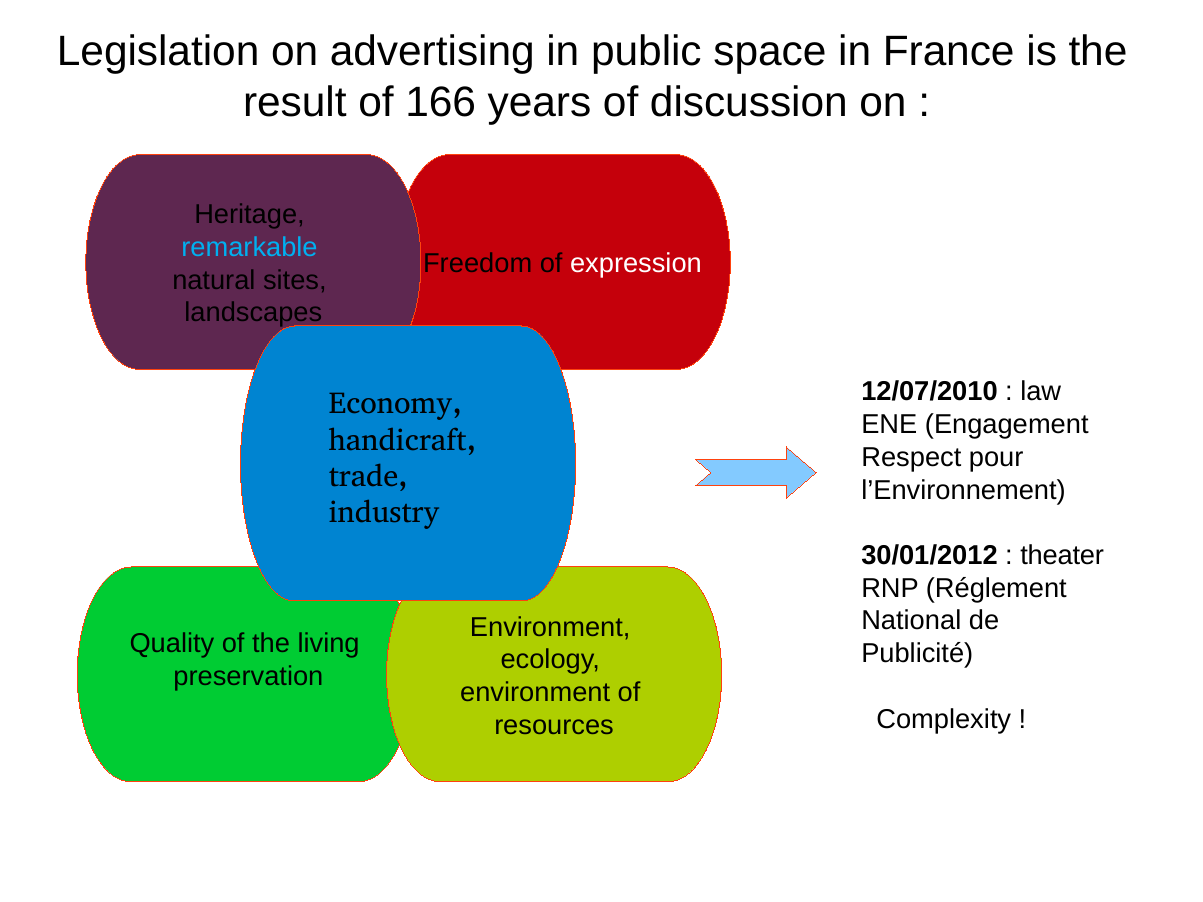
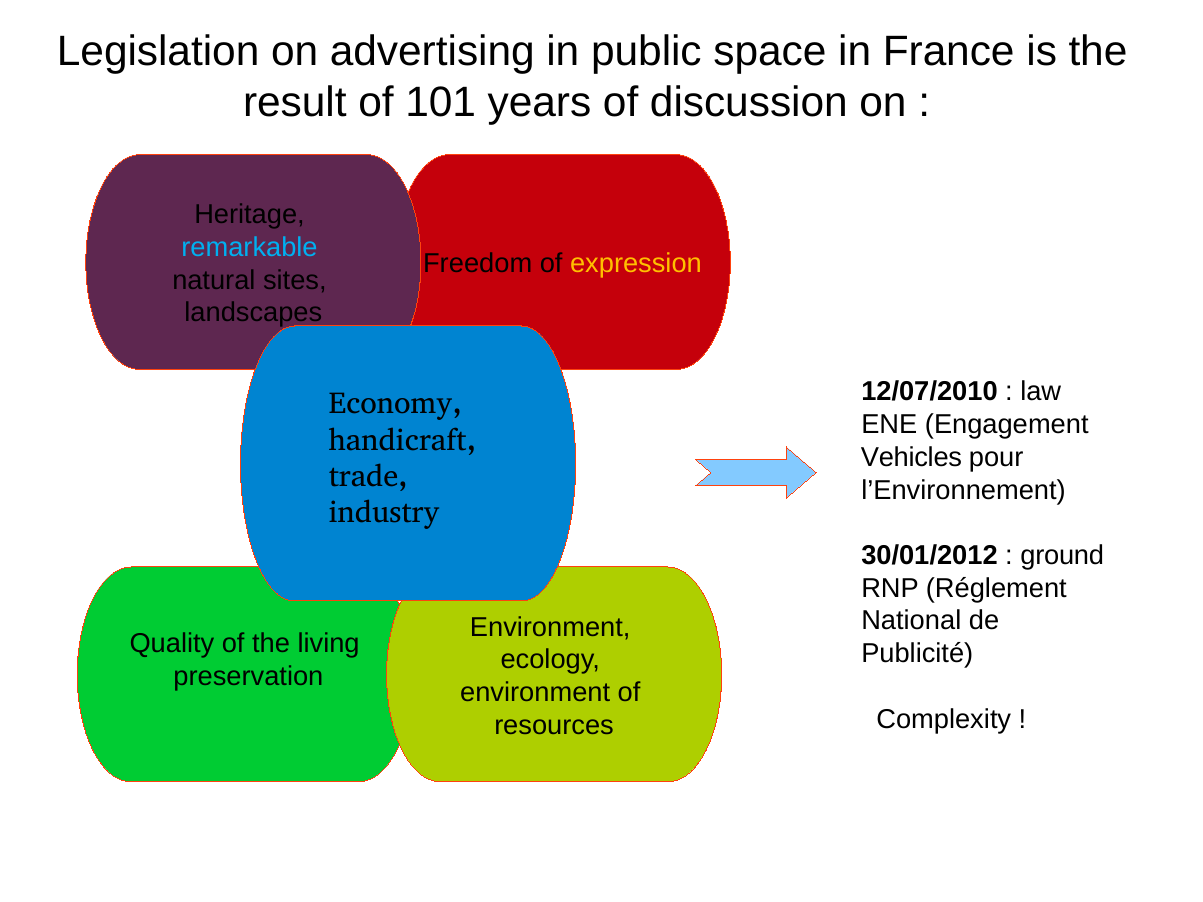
166: 166 -> 101
expression colour: white -> yellow
Respect: Respect -> Vehicles
theater: theater -> ground
